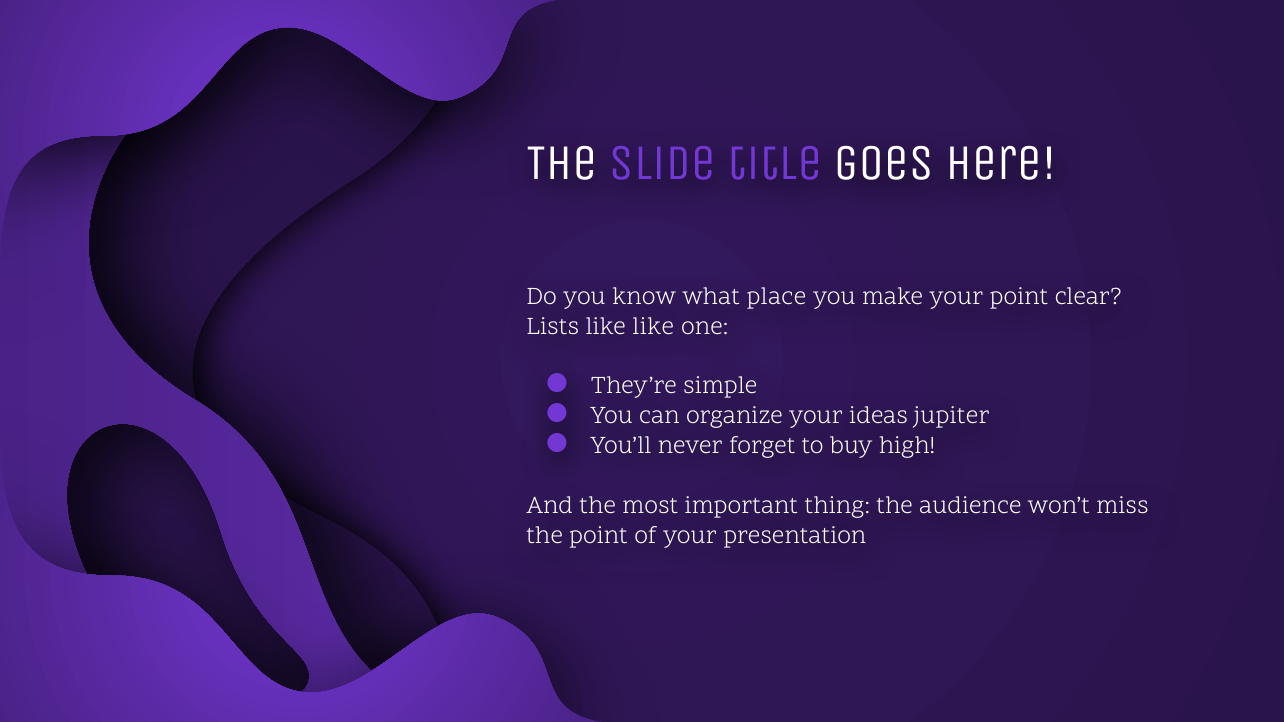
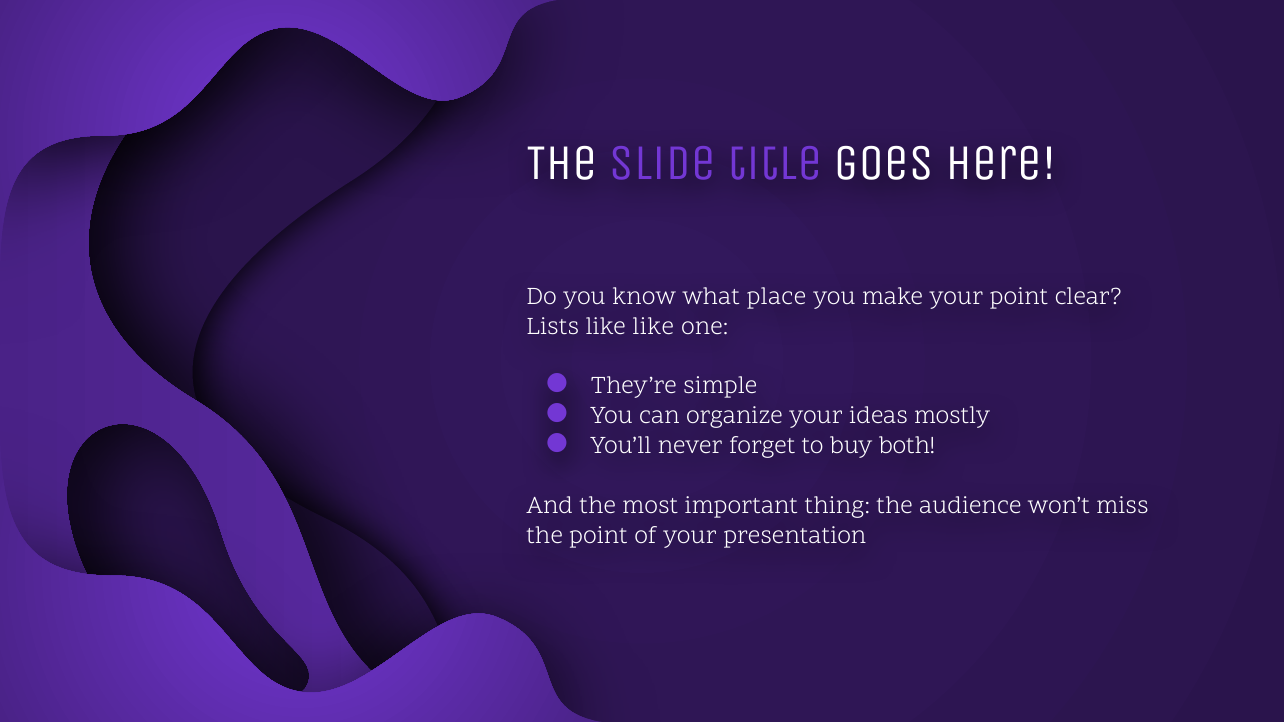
jupiter: jupiter -> mostly
high: high -> both
